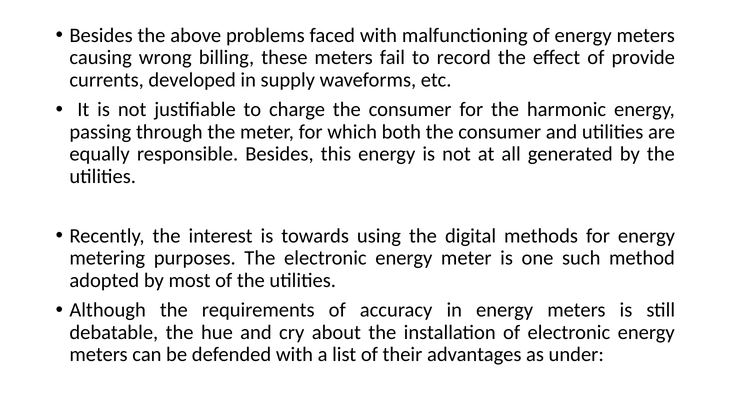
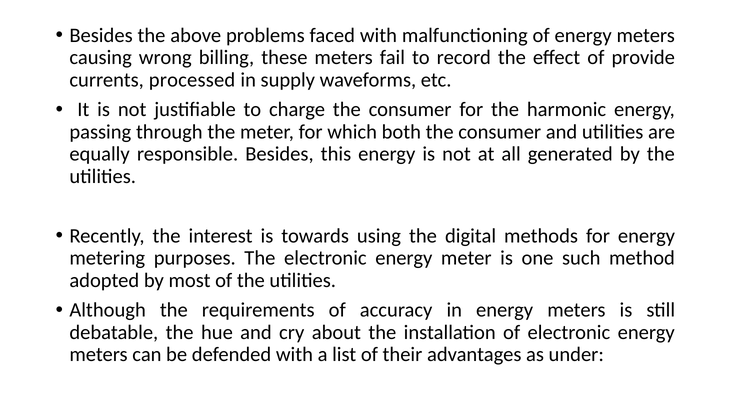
developed: developed -> processed
